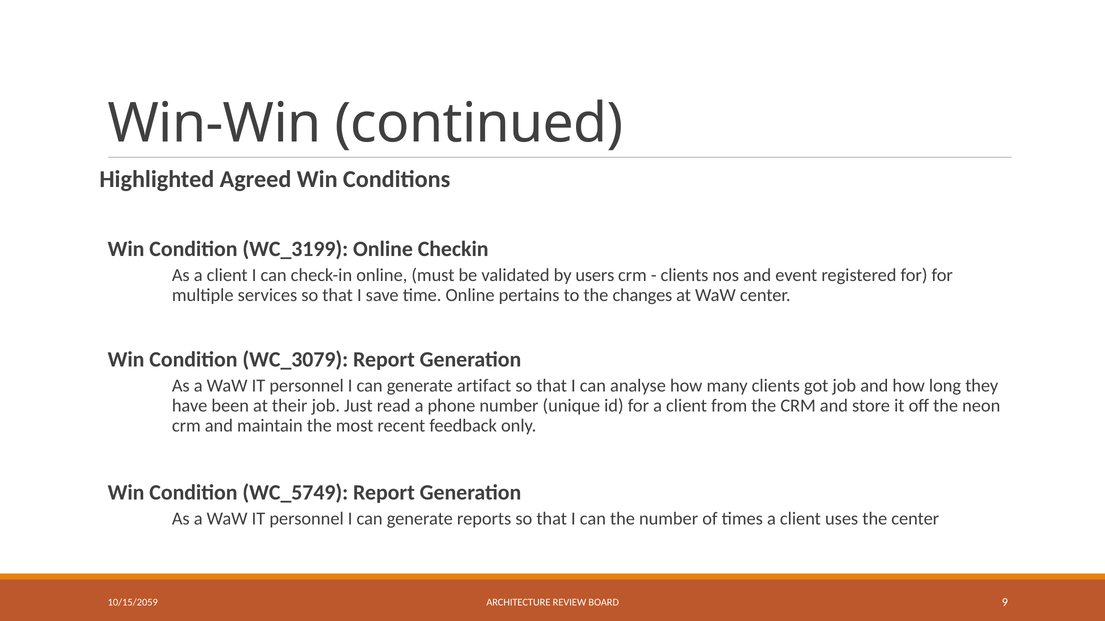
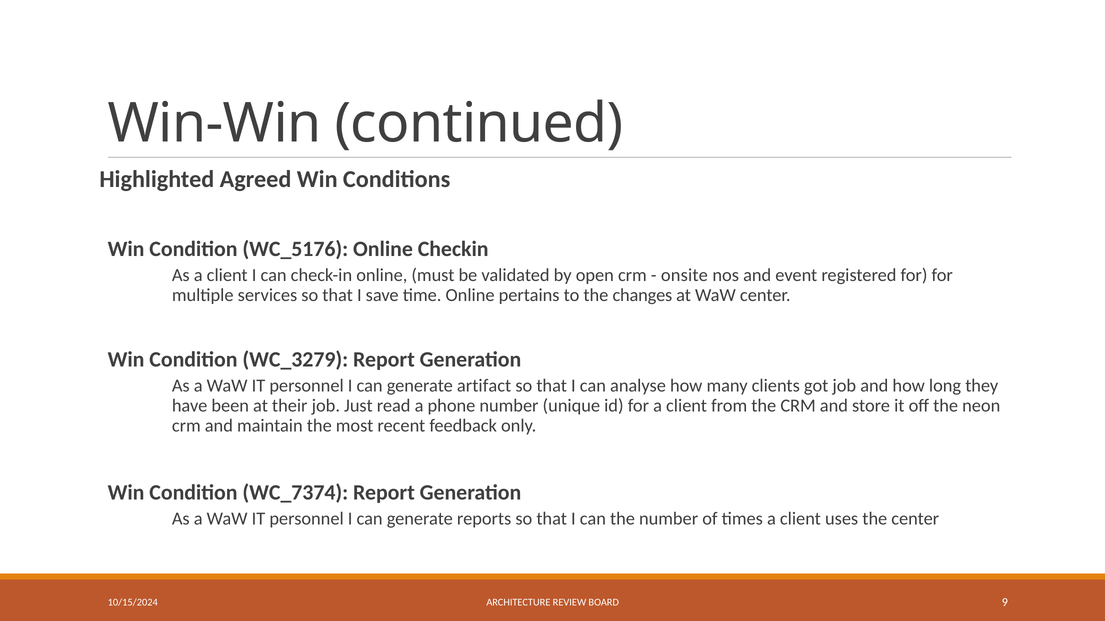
WC_3199: WC_3199 -> WC_5176
users: users -> open
clients at (685, 276): clients -> onsite
WC_3079: WC_3079 -> WC_3279
WC_5749: WC_5749 -> WC_7374
10/15/2059: 10/15/2059 -> 10/15/2024
